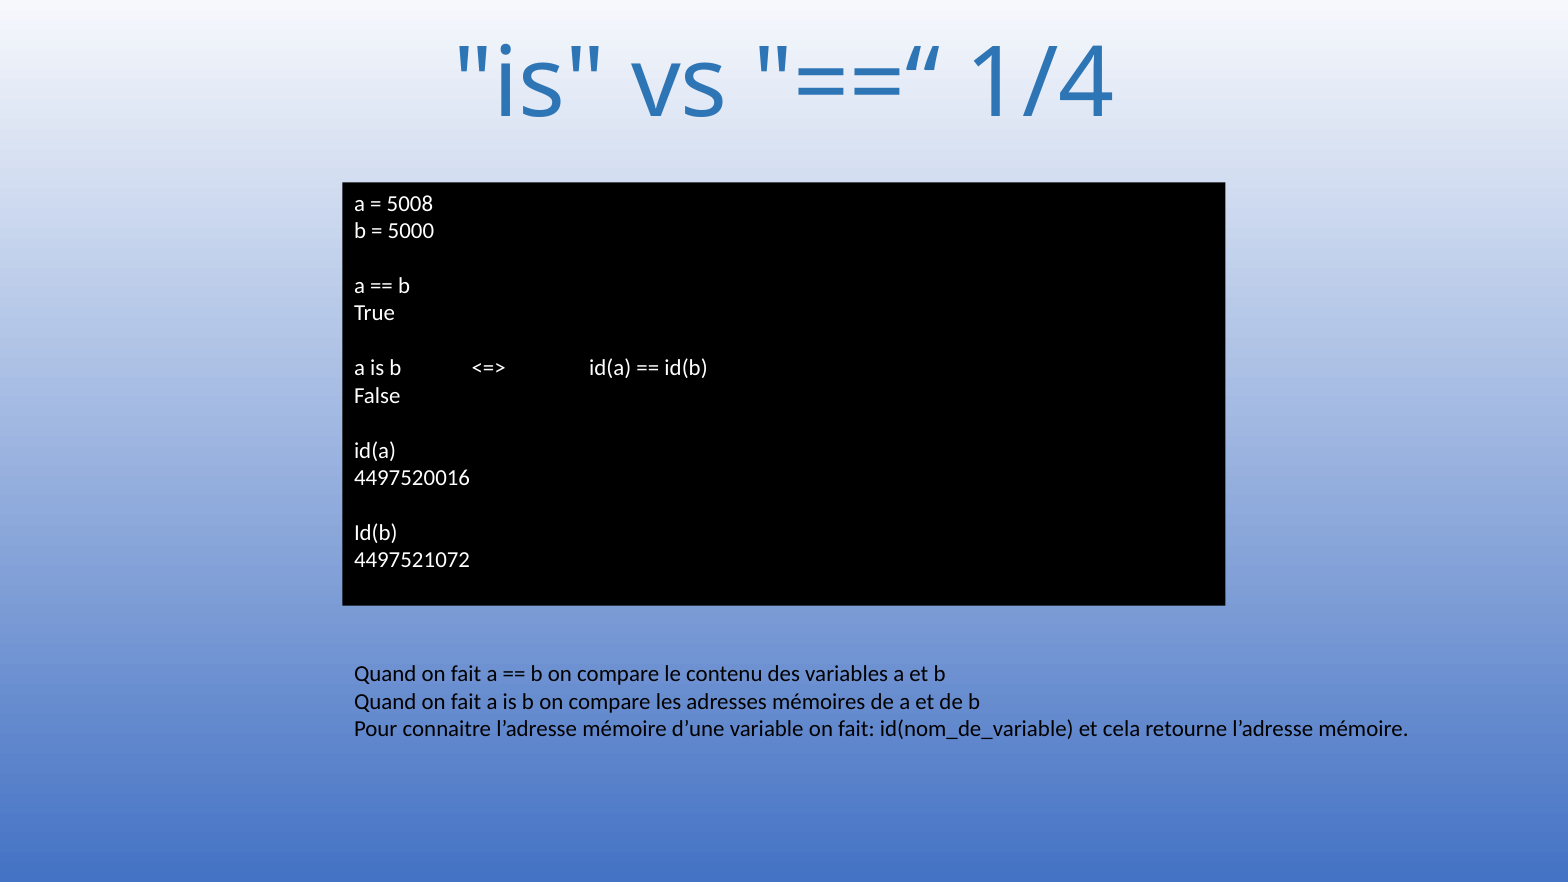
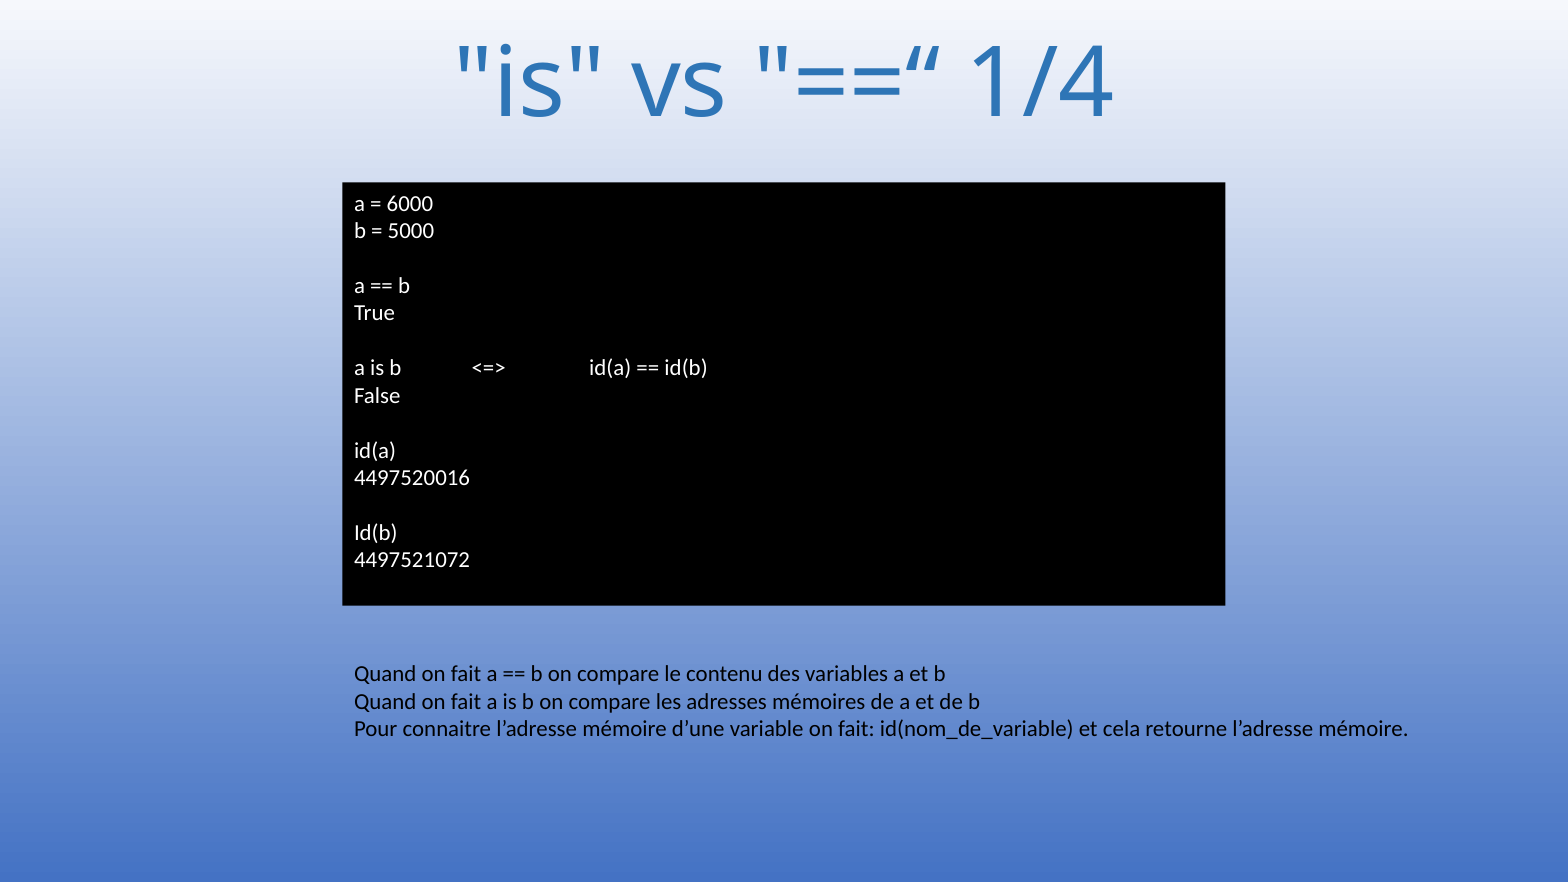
5008: 5008 -> 6000
